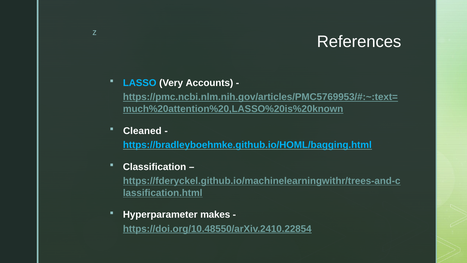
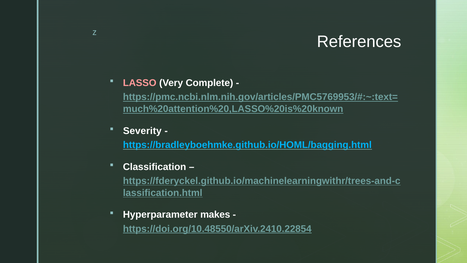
LASSO colour: light blue -> pink
Accounts: Accounts -> Complete
Cleaned: Cleaned -> Severity
